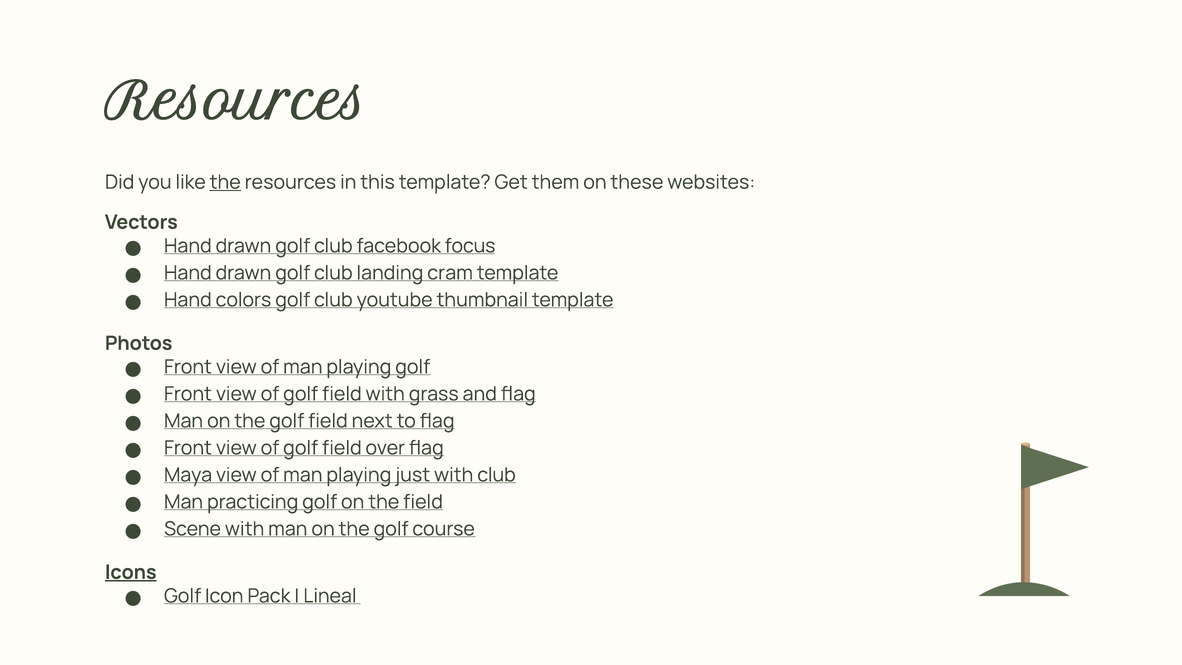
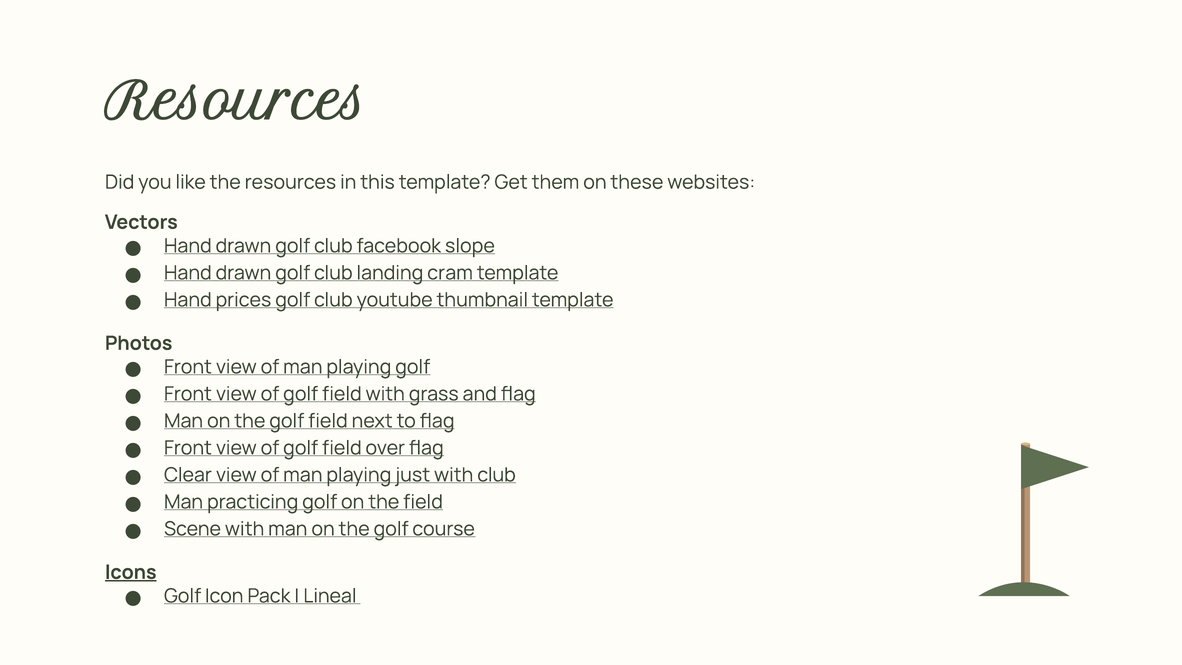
the at (225, 182) underline: present -> none
focus: focus -> slope
colors: colors -> prices
Maya: Maya -> Clear
